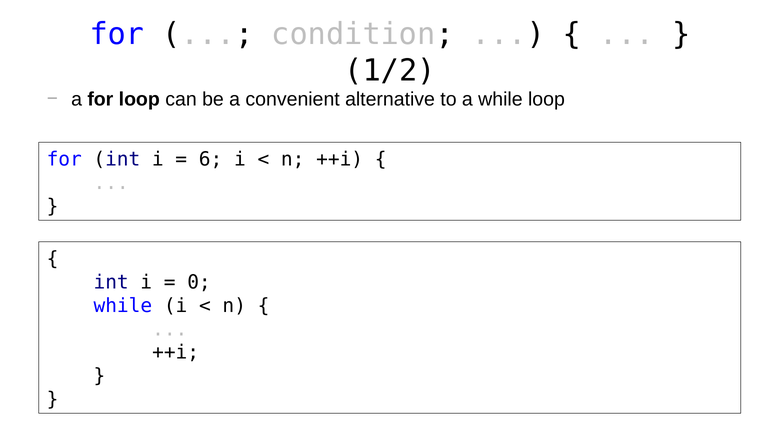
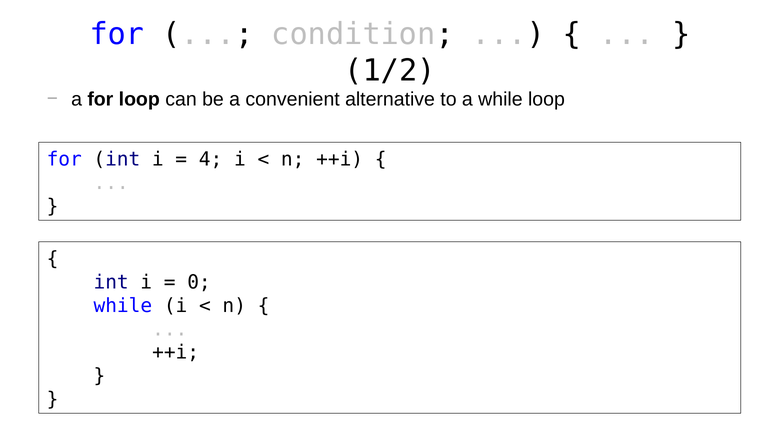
6: 6 -> 4
